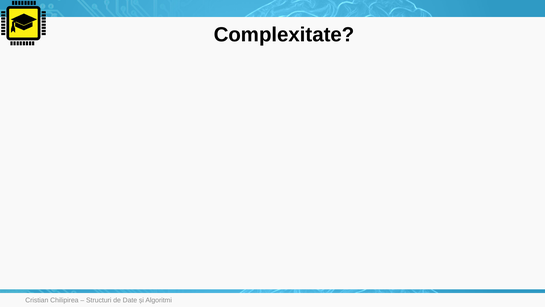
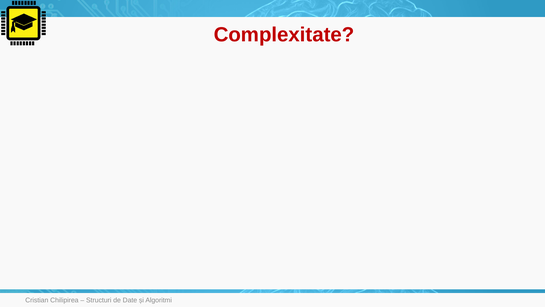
Complexitate colour: black -> red
